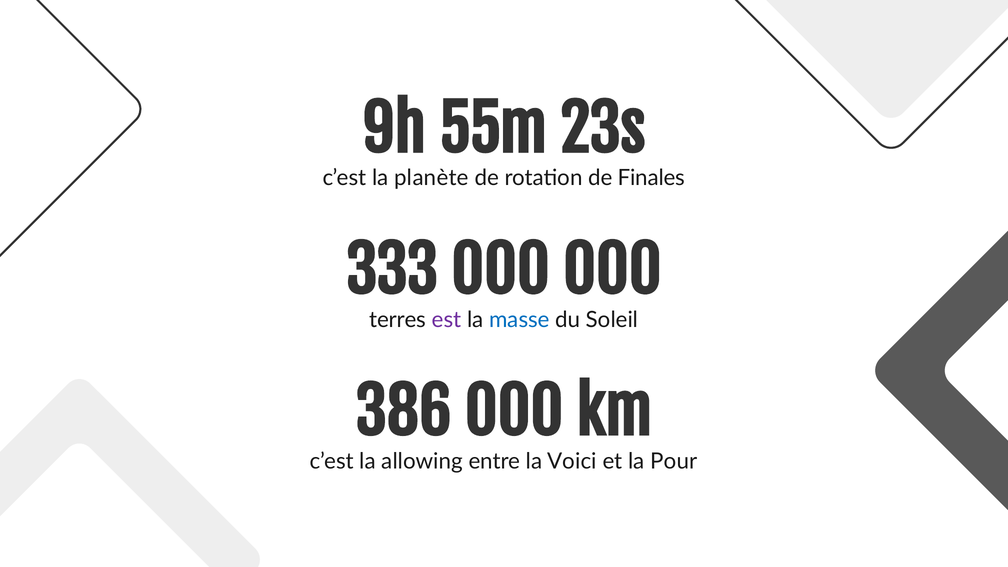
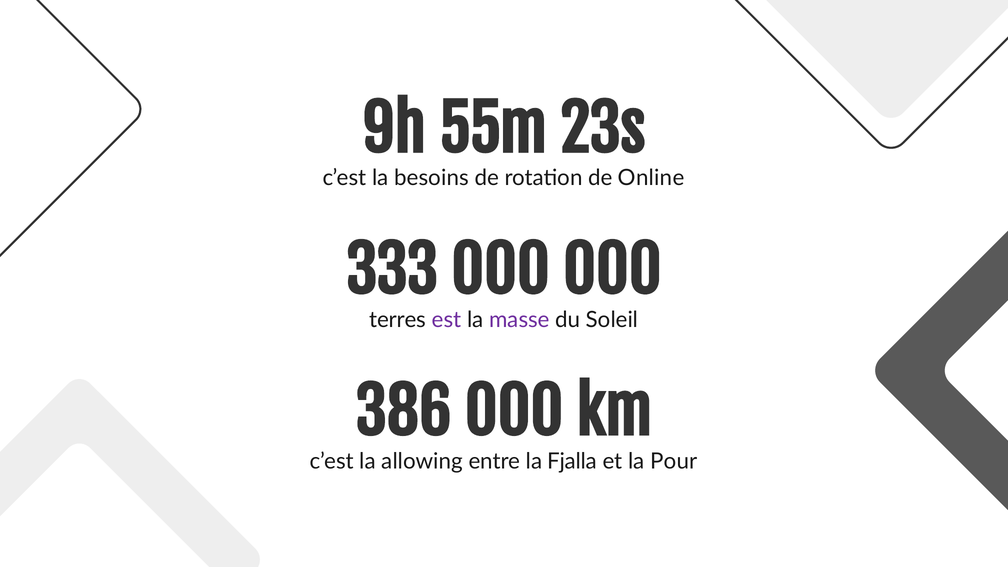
planète: planète -> besoins
Finales: Finales -> Online
masse colour: blue -> purple
Voici: Voici -> Fjalla
